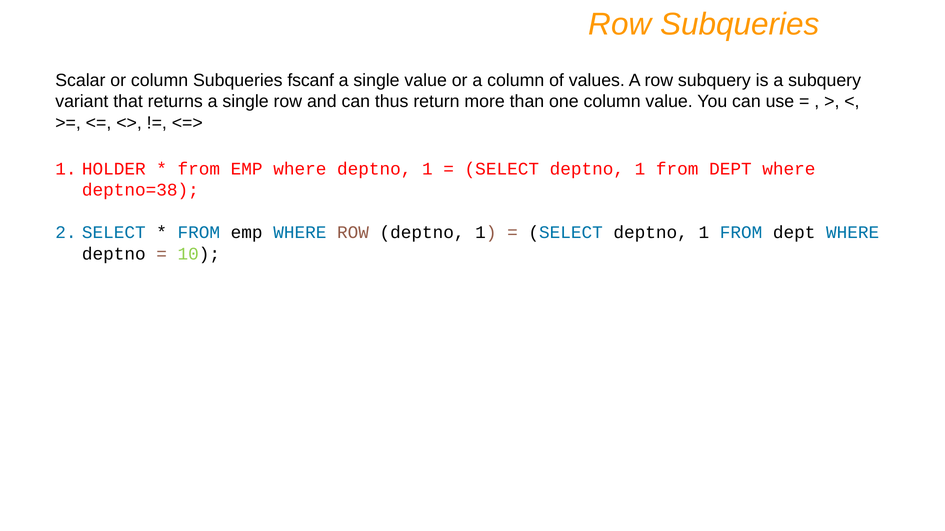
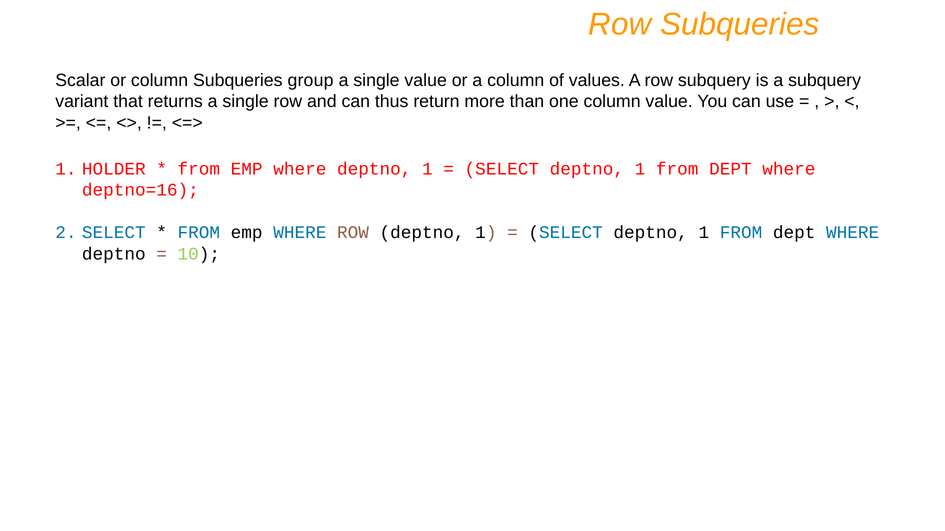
fscanf: fscanf -> group
deptno=38: deptno=38 -> deptno=16
